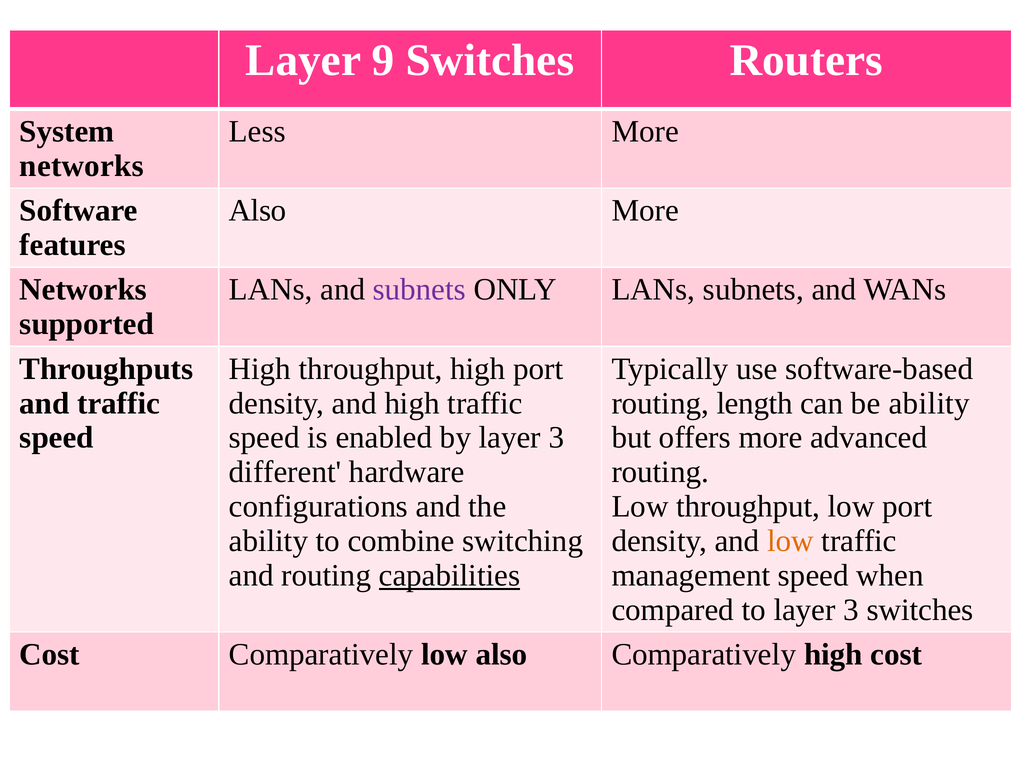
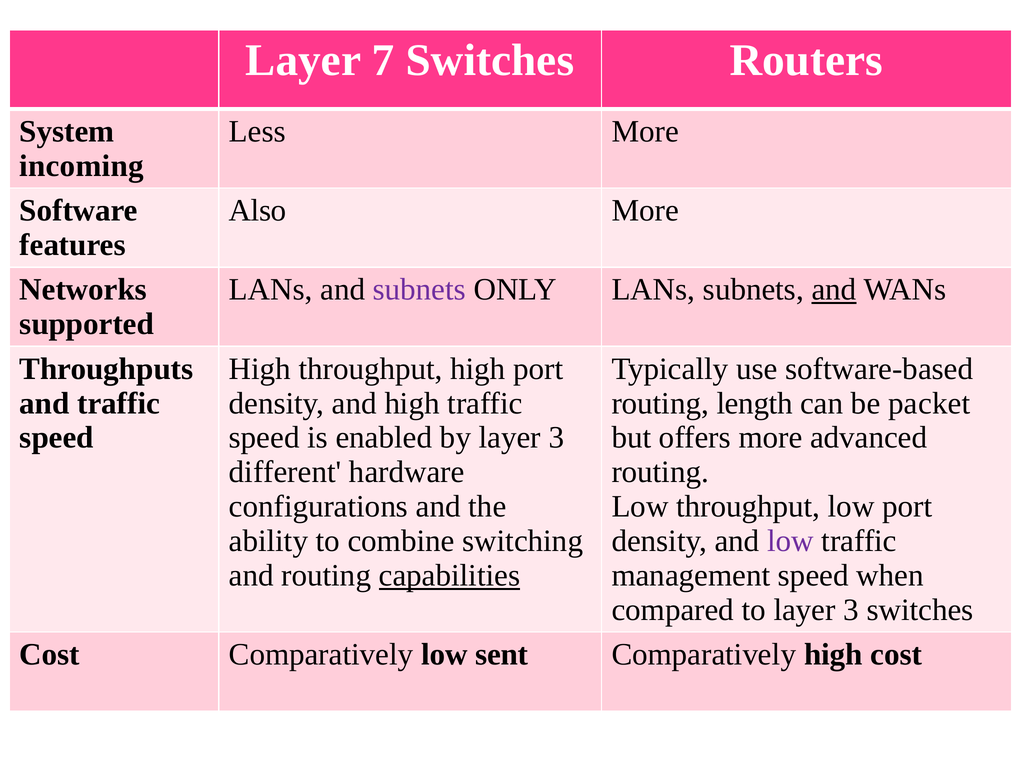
9: 9 -> 7
networks at (82, 166): networks -> incoming
and at (834, 290) underline: none -> present
be ability: ability -> packet
low at (791, 541) colour: orange -> purple
low also: also -> sent
